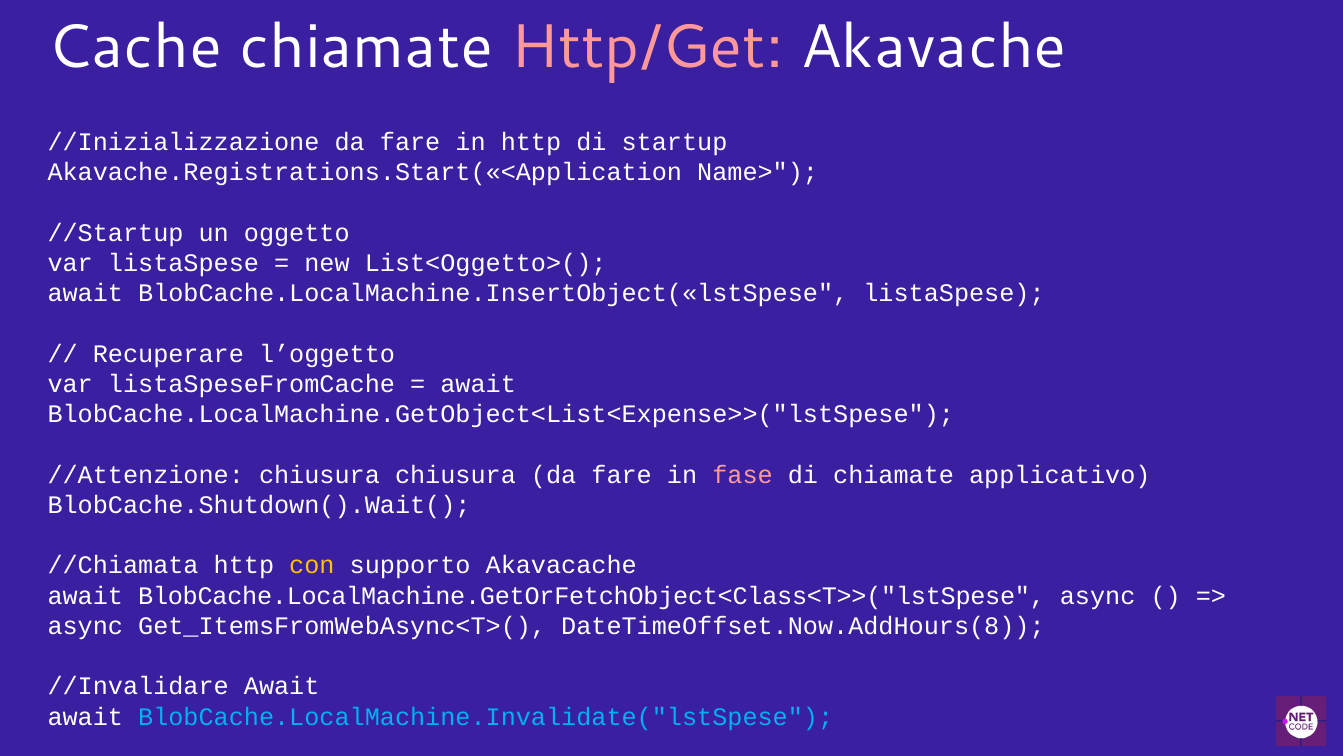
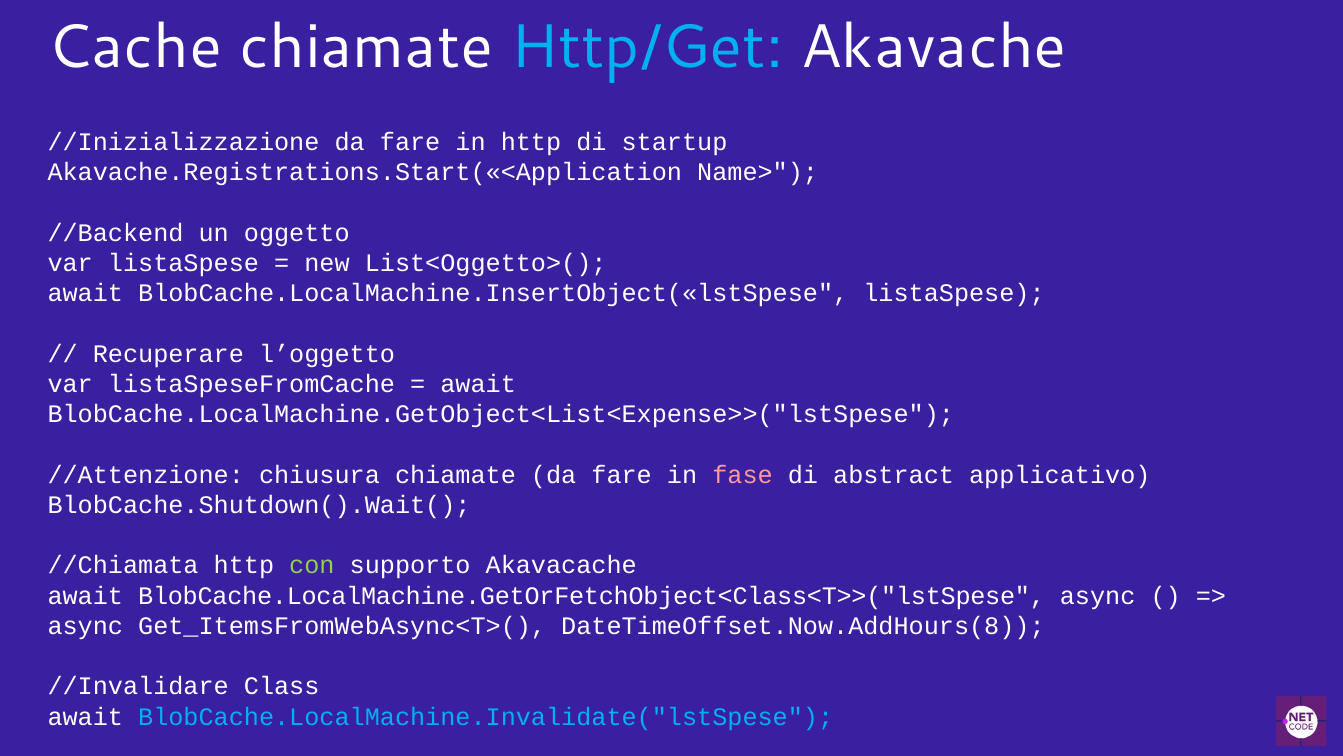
Http/Get colour: pink -> light blue
//Startup: //Startup -> //Backend
chiusura chiusura: chiusura -> chiamate
di chiamate: chiamate -> abstract
con colour: yellow -> light green
//Invalidare Await: Await -> Class
